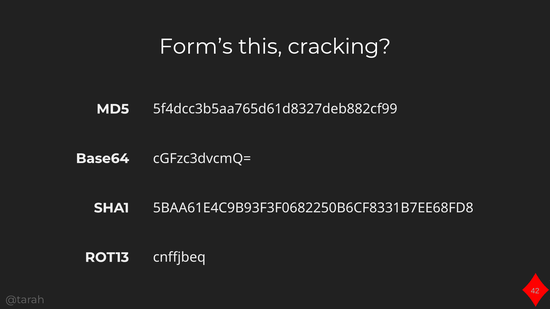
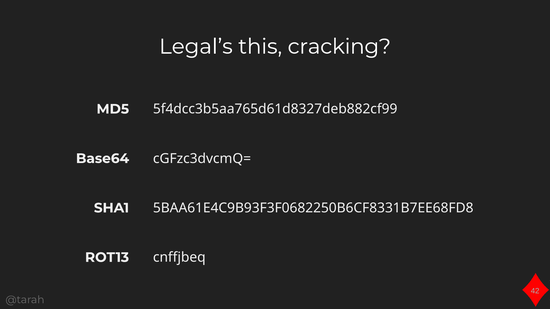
Form’s: Form’s -> Legal’s
